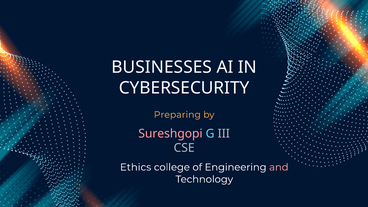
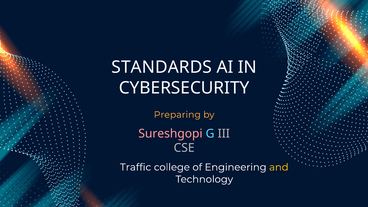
BUSINESSES: BUSINESSES -> STANDARDS
Ethics: Ethics -> Trafﬁc
and colour: pink -> yellow
